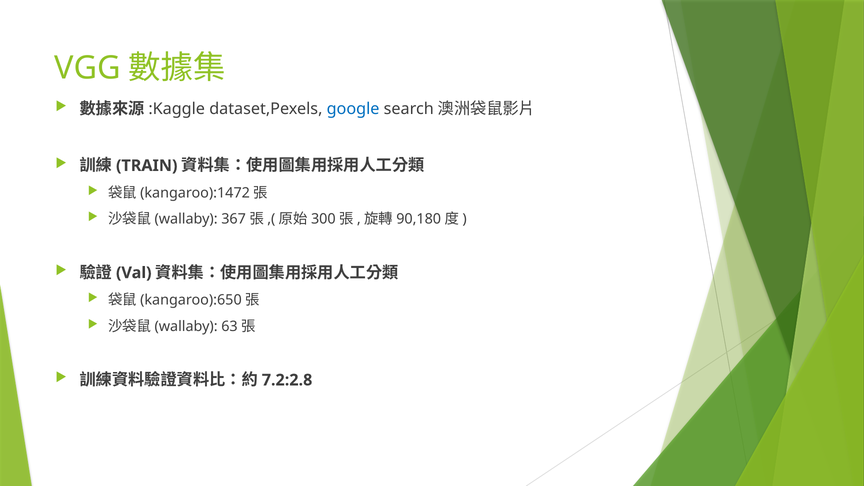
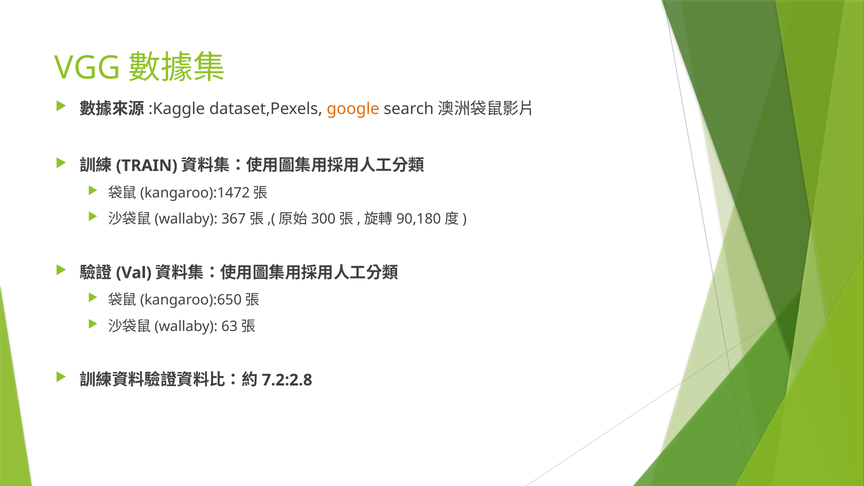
google colour: blue -> orange
